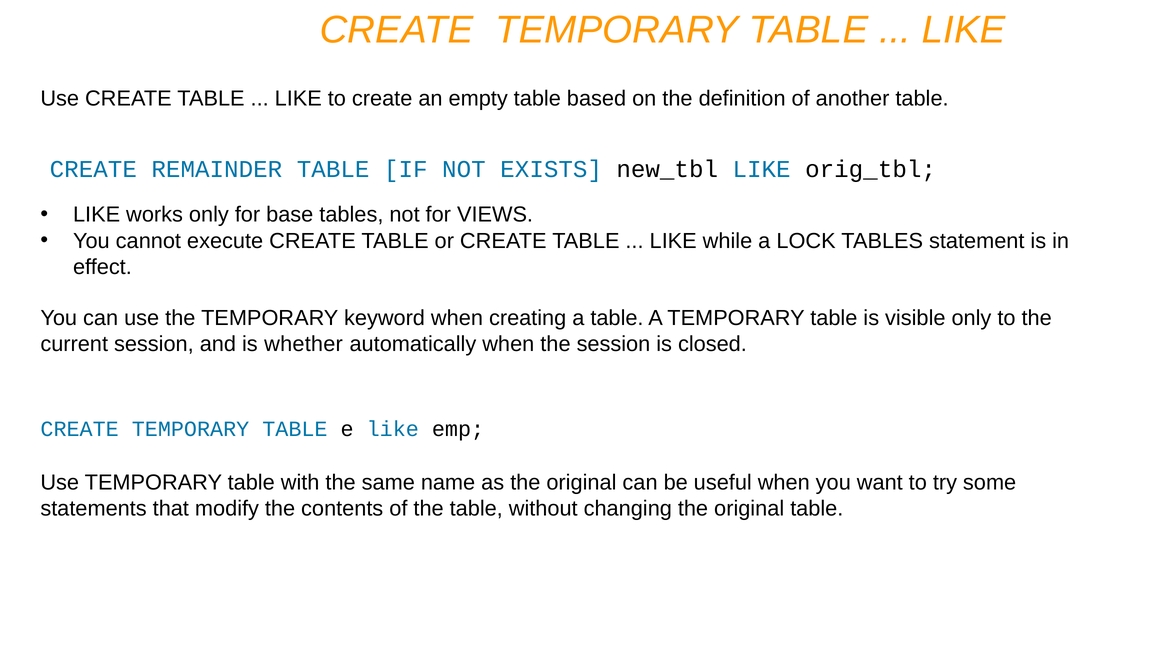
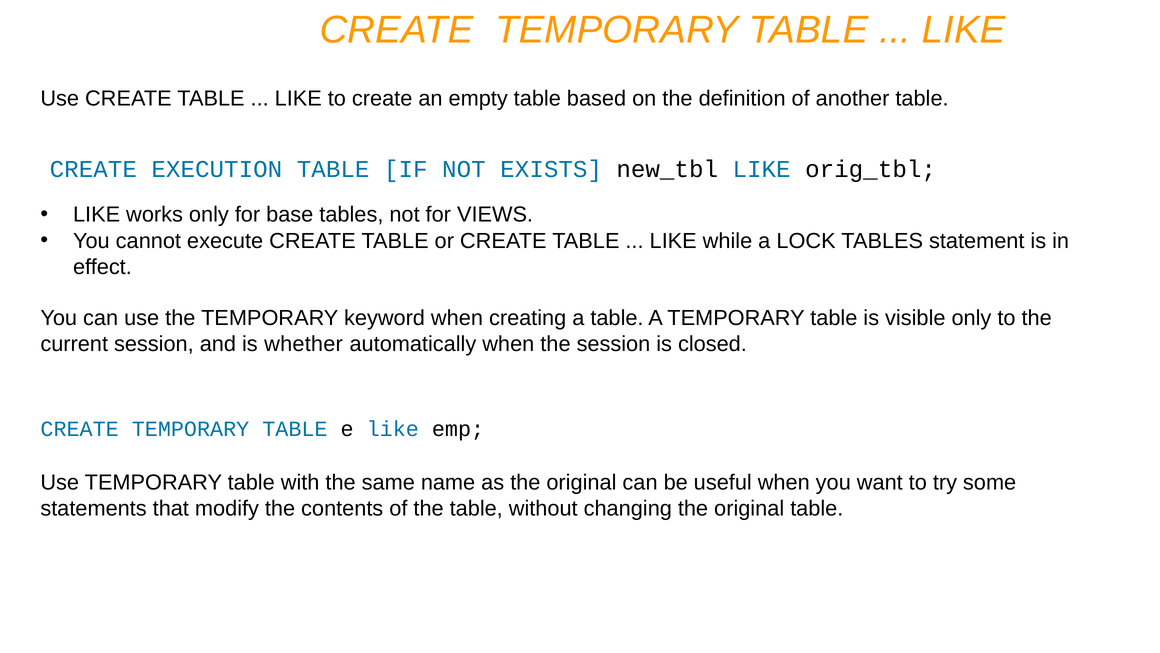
REMAINDER: REMAINDER -> EXECUTION
